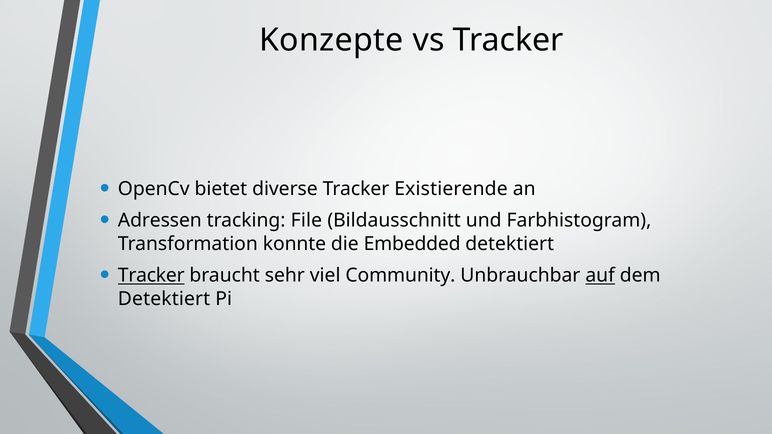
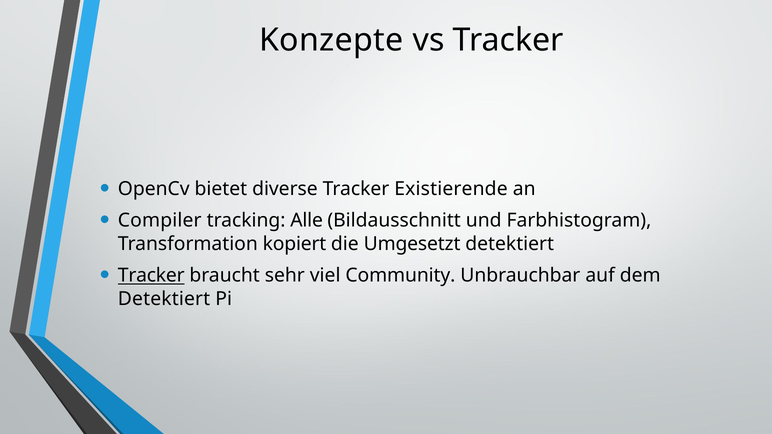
Adressen: Adressen -> Compiler
File: File -> Alle
konnte: konnte -> kopiert
Embedded: Embedded -> Umgesetzt
auf underline: present -> none
